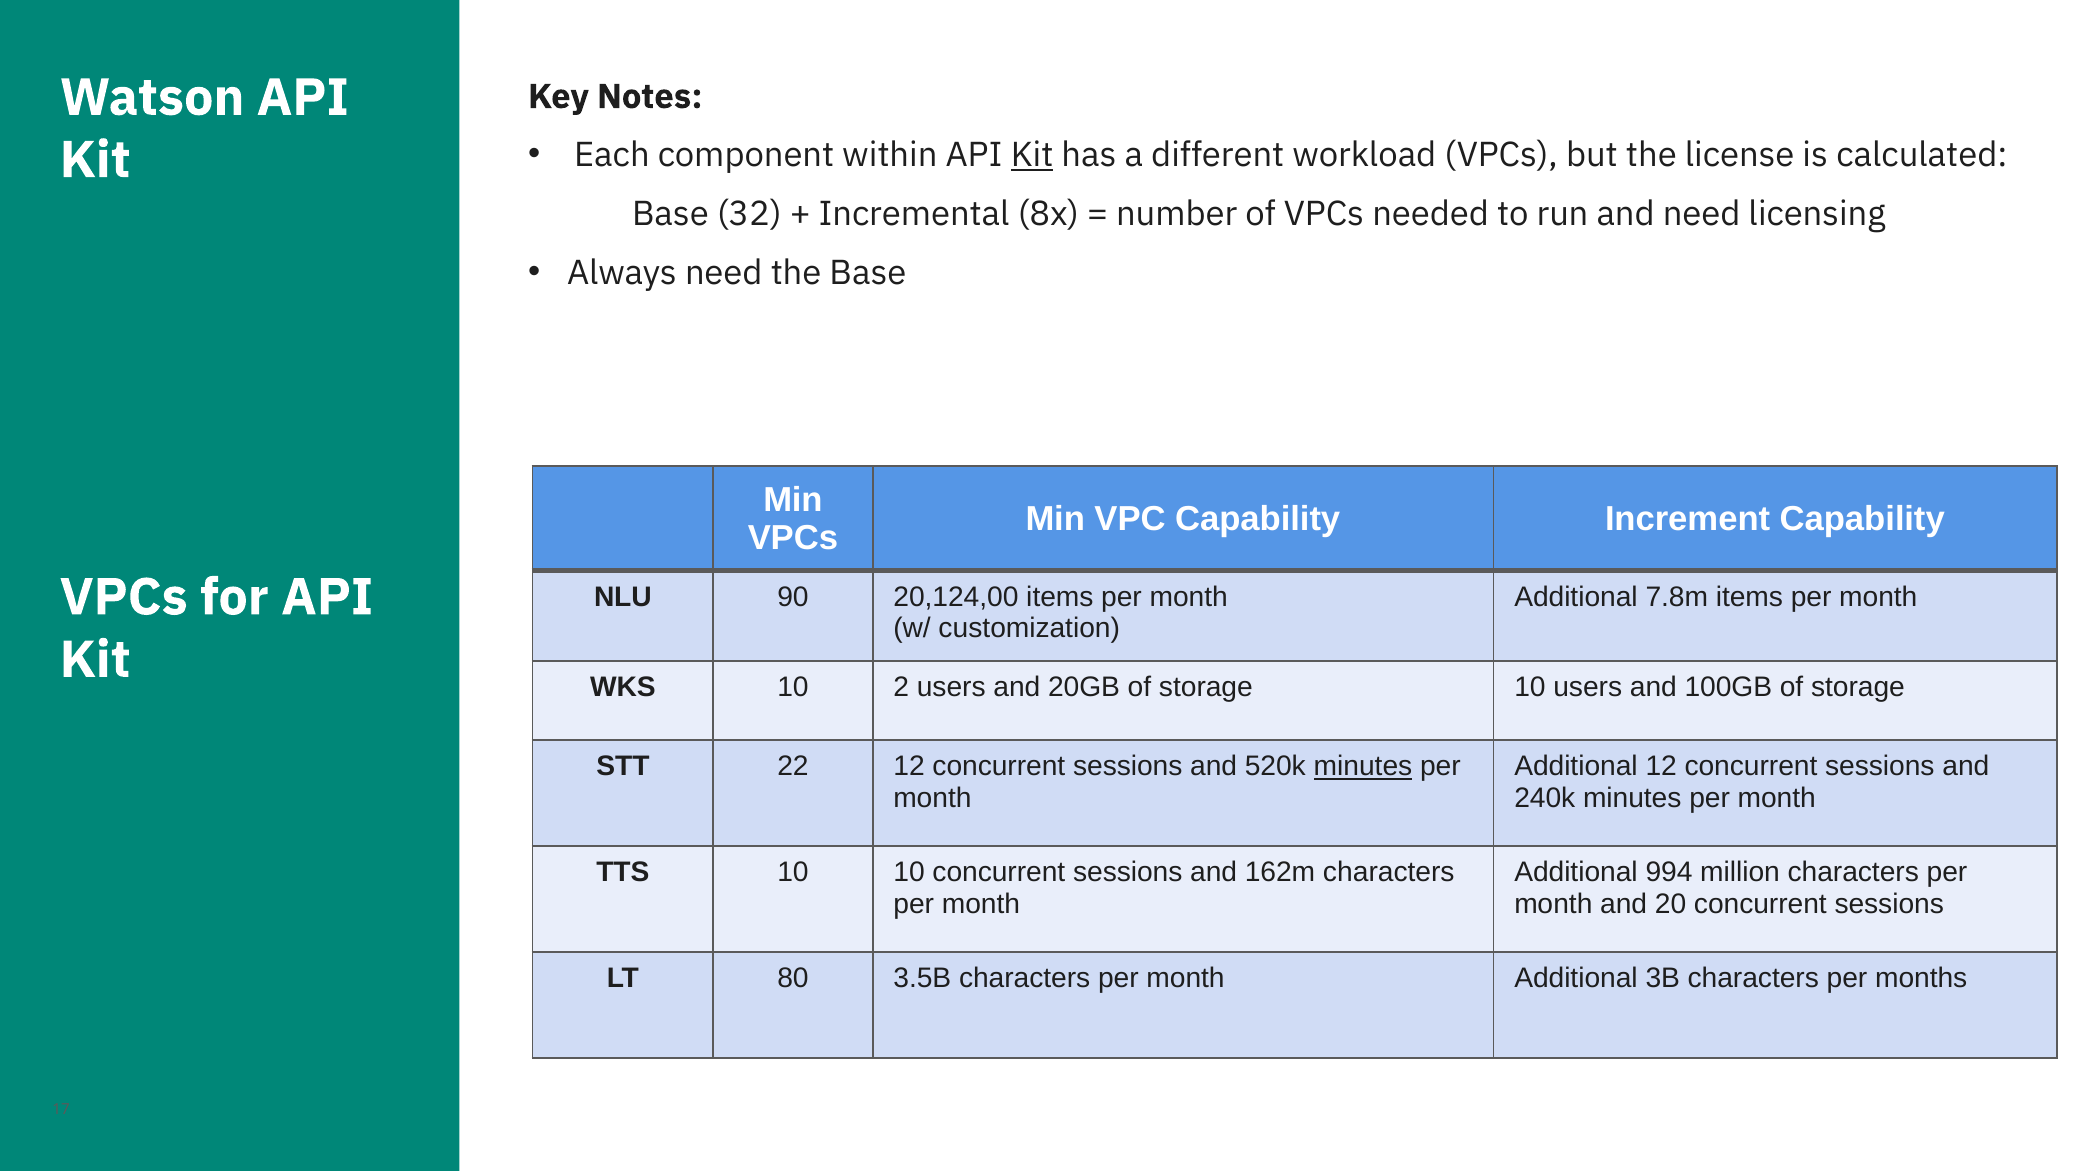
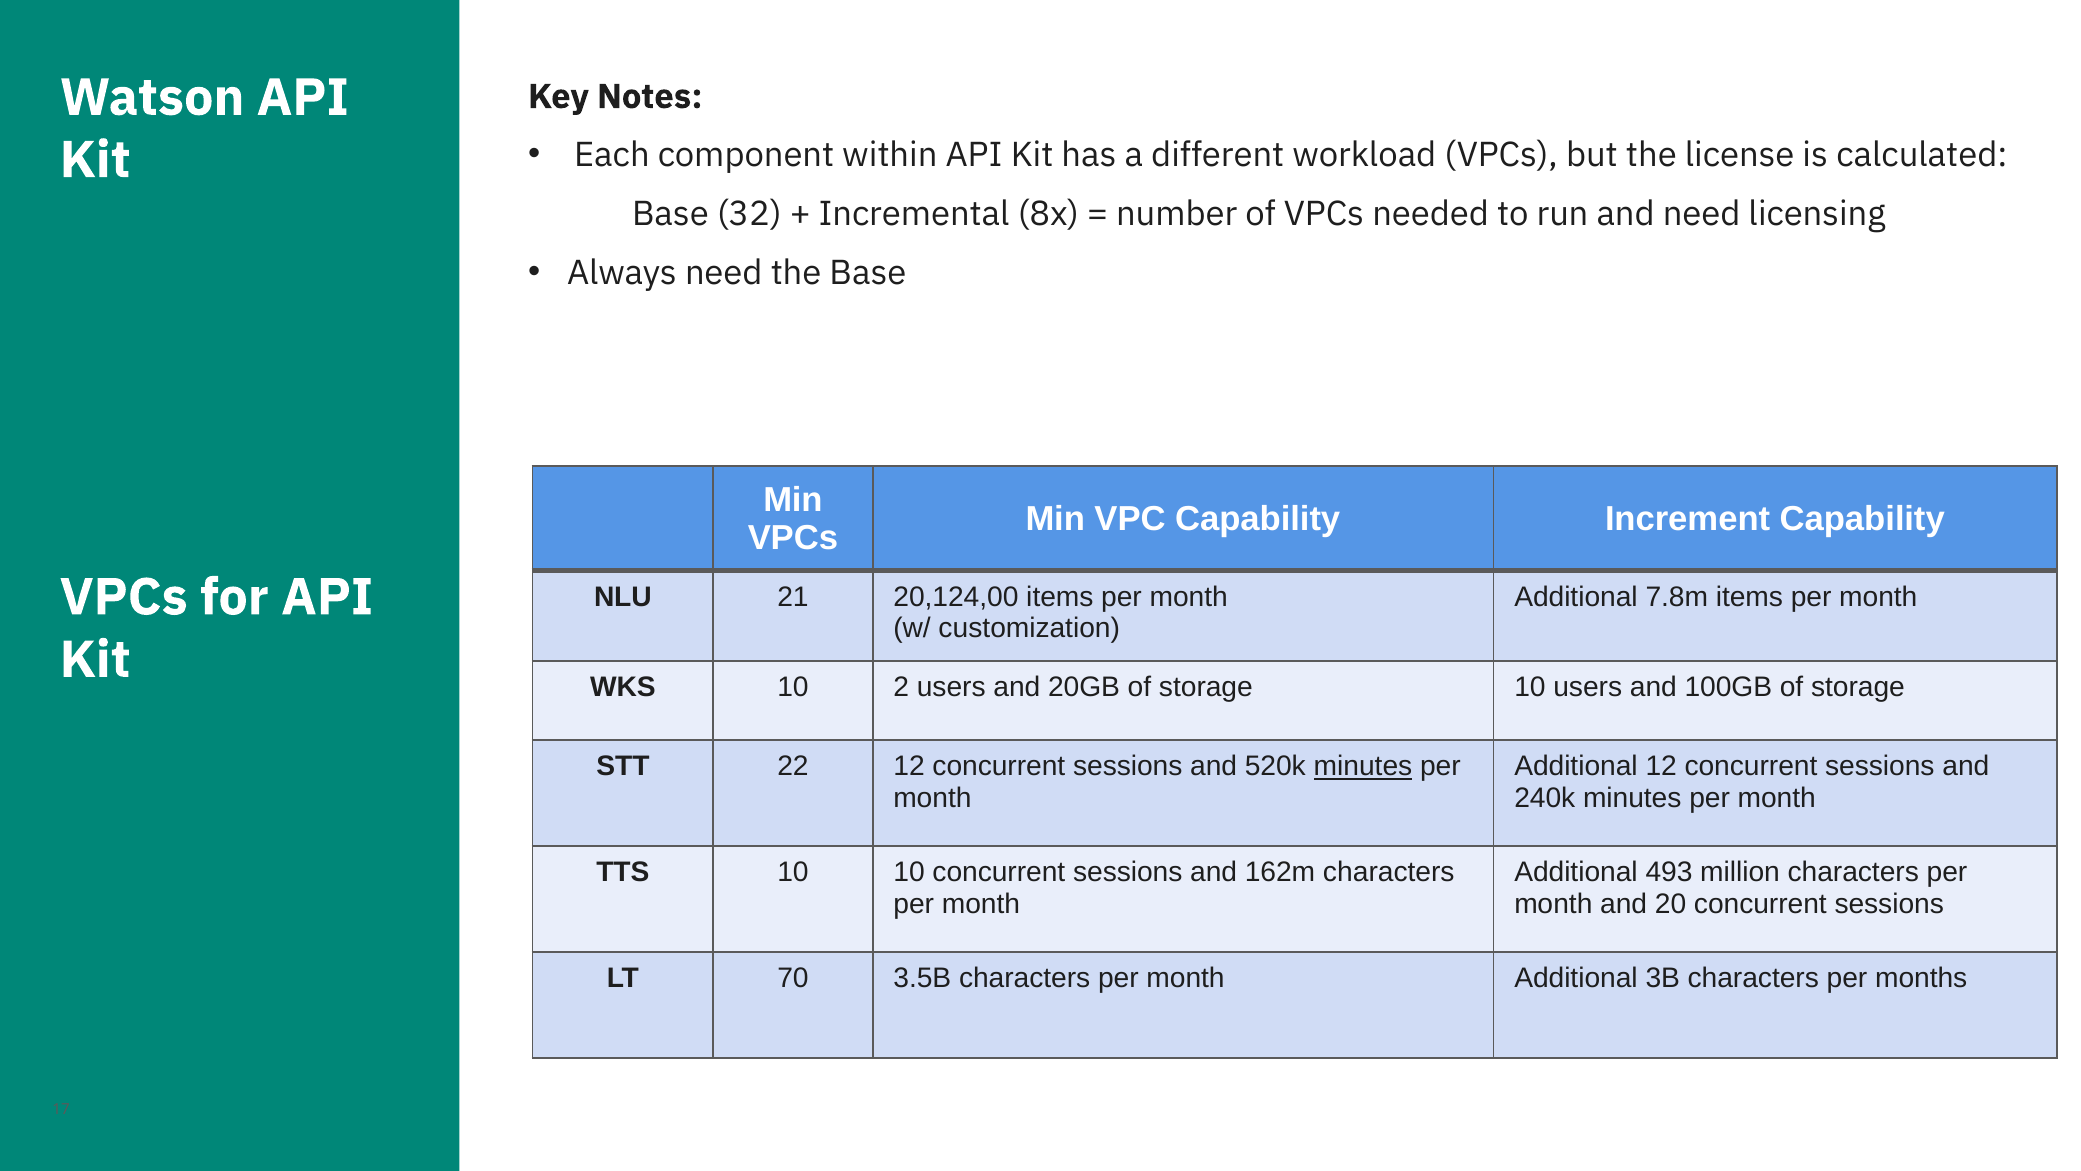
Kit at (1032, 155) underline: present -> none
90: 90 -> 21
994: 994 -> 493
80: 80 -> 70
